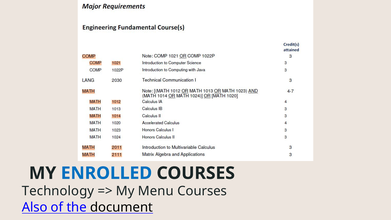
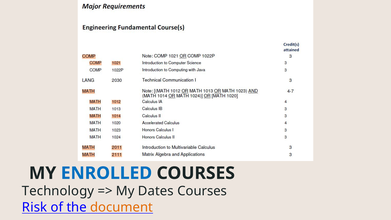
Menu: Menu -> Dates
Also: Also -> Risk
document colour: black -> orange
